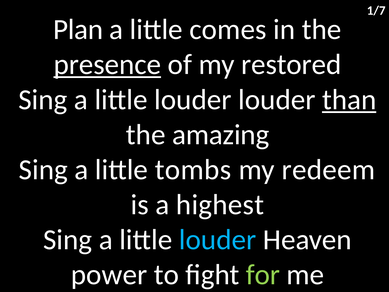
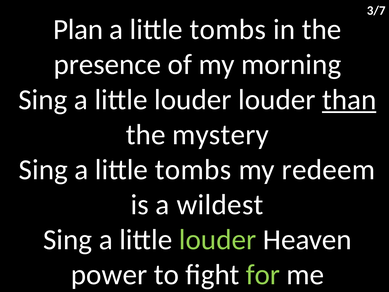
1/7: 1/7 -> 3/7
comes at (228, 30): comes -> tombs
presence underline: present -> none
restored: restored -> morning
amazing: amazing -> mystery
highest: highest -> wildest
louder at (218, 240) colour: light blue -> light green
